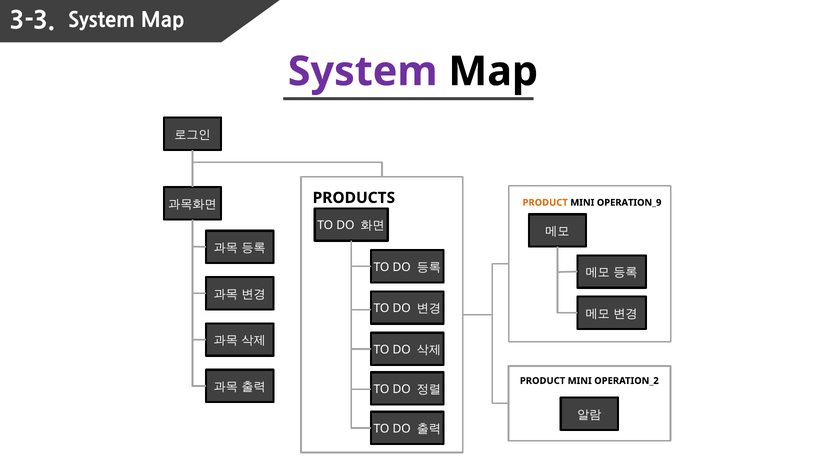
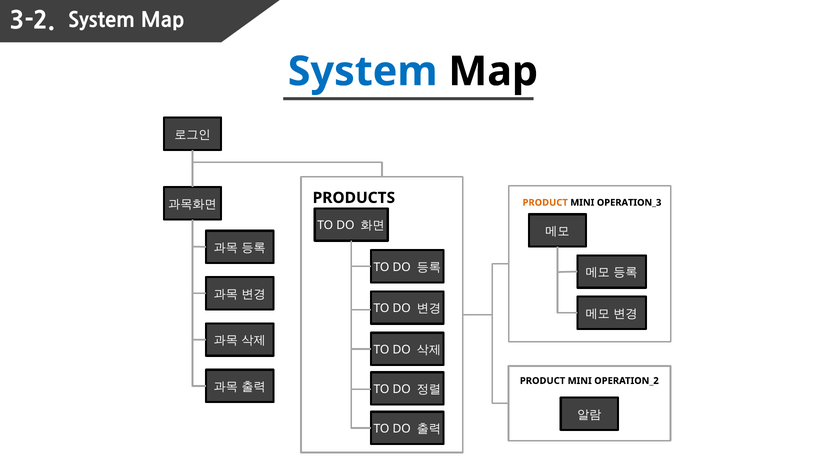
3-3: 3-3 -> 3-2
System at (363, 71) colour: purple -> blue
OPERATION_9: OPERATION_9 -> OPERATION_3
